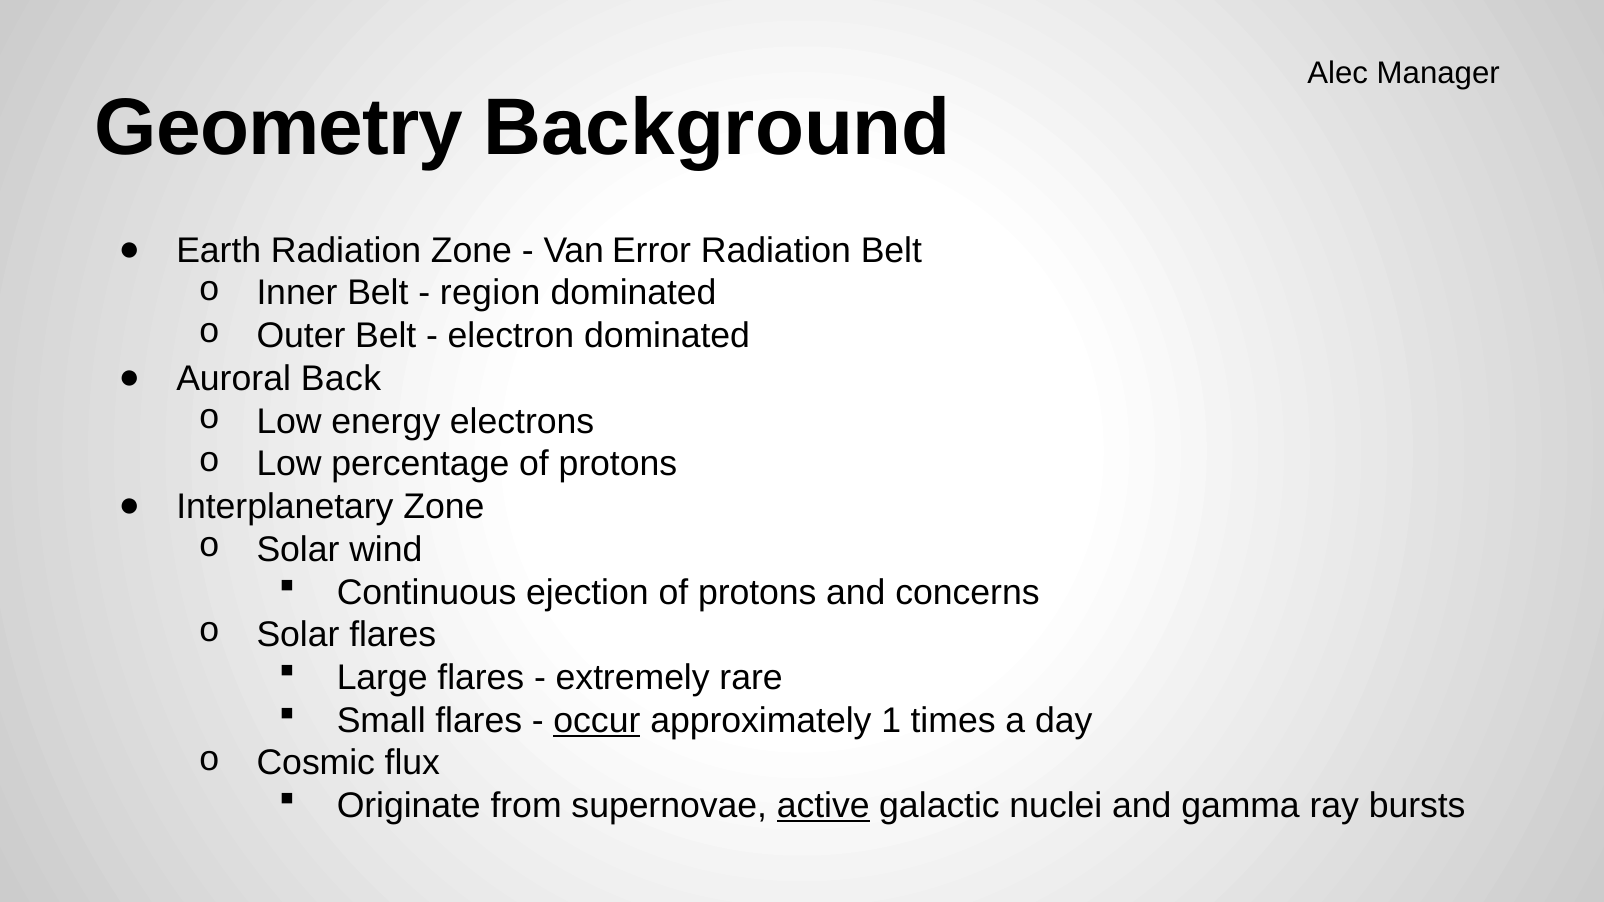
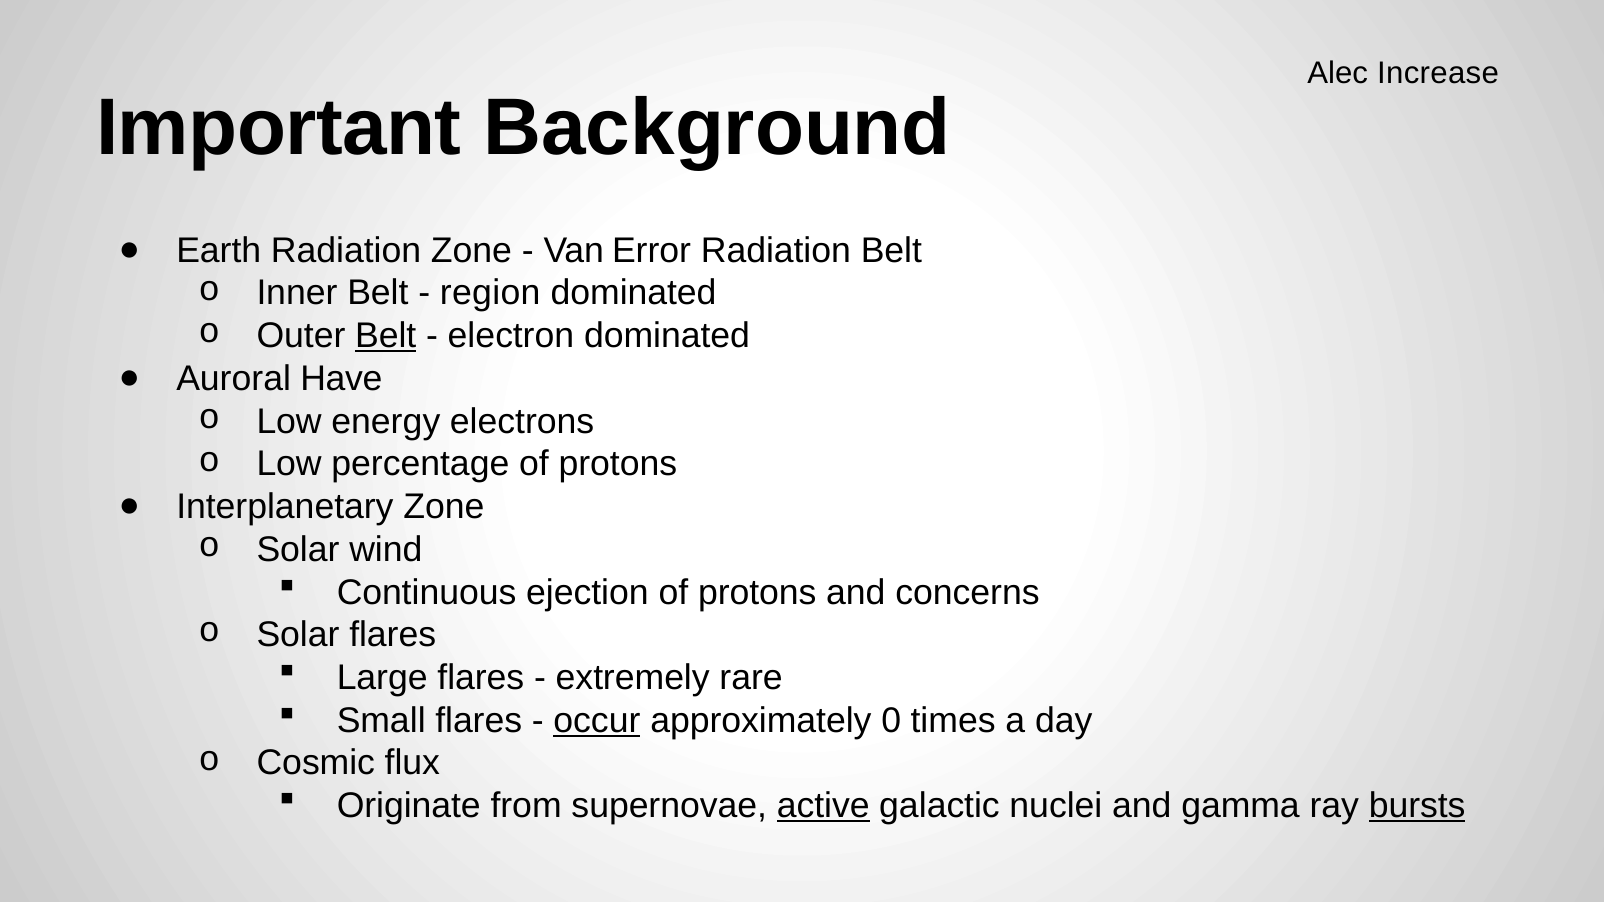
Manager: Manager -> Increase
Geometry: Geometry -> Important
Belt at (386, 336) underline: none -> present
Back: Back -> Have
1: 1 -> 0
bursts underline: none -> present
